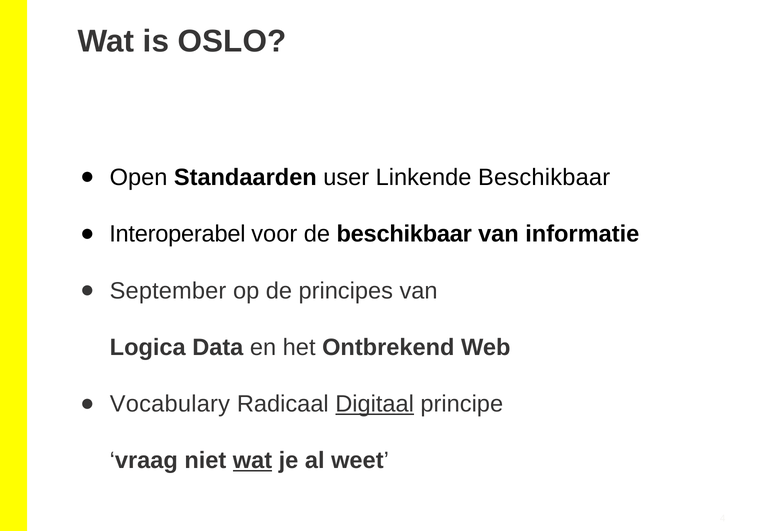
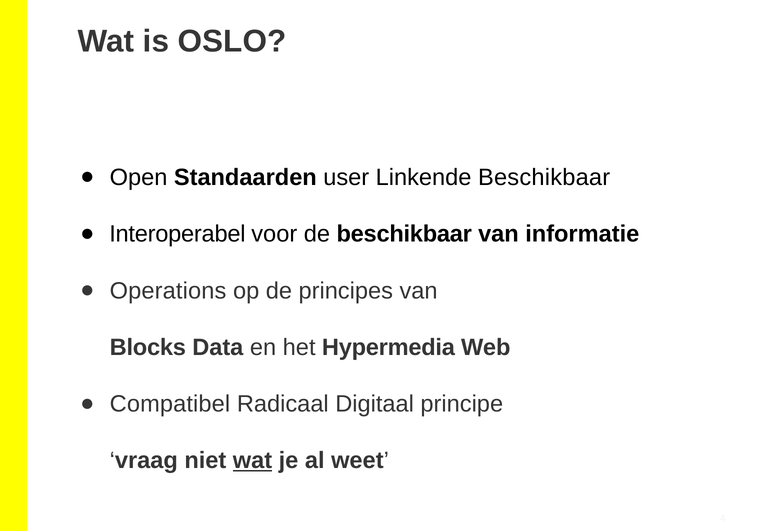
September: September -> Operations
Logica: Logica -> Blocks
Ontbrekend: Ontbrekend -> Hypermedia
Vocabulary: Vocabulary -> Compatibel
Digitaal underline: present -> none
